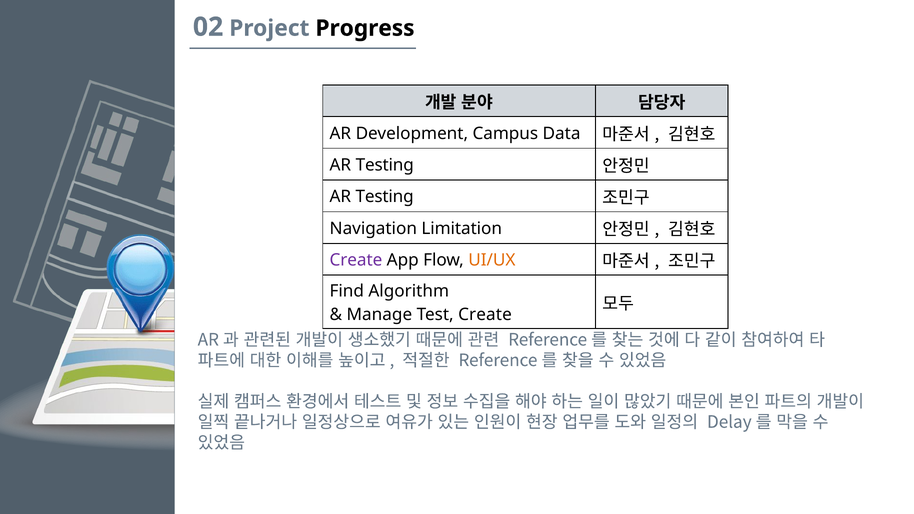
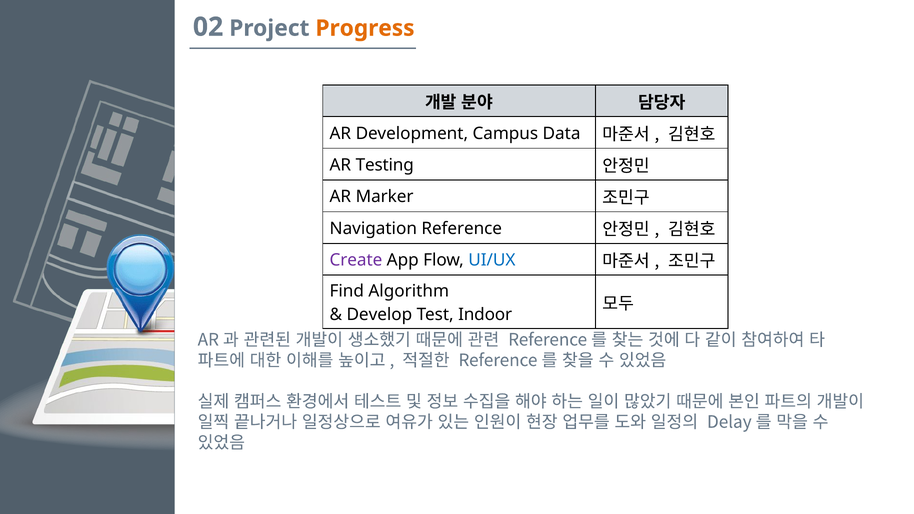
Progress colour: black -> orange
Testing at (385, 197): Testing -> Marker
Limitation: Limitation -> Reference
UI/UX colour: orange -> blue
Manage: Manage -> Develop
Test Create: Create -> Indoor
